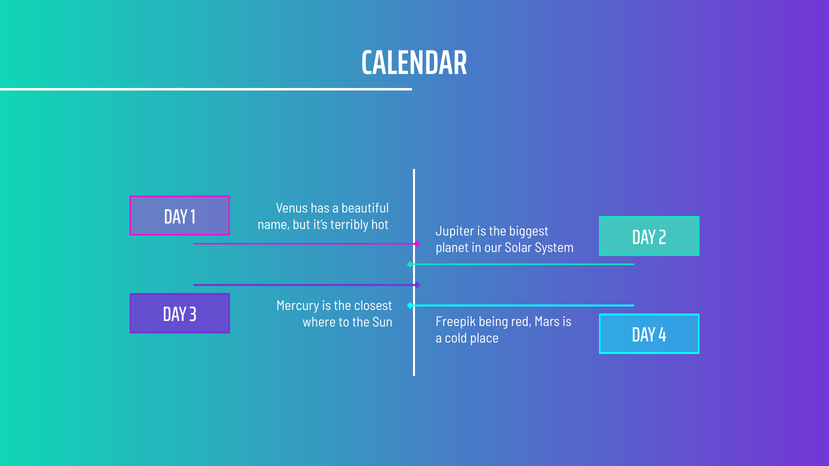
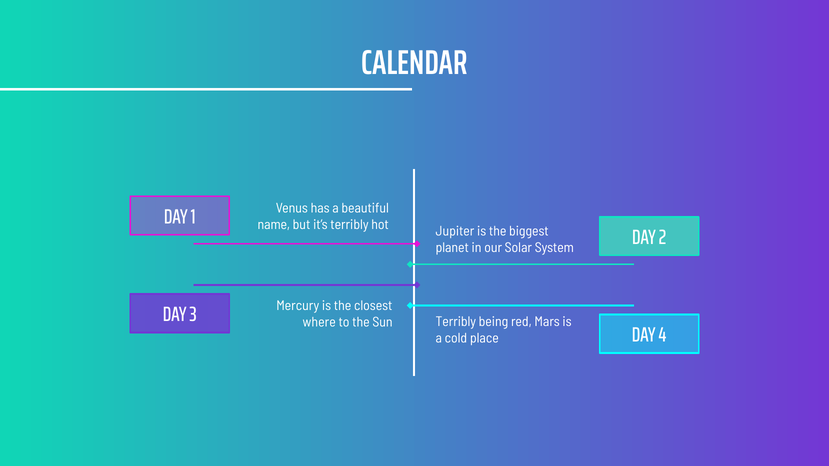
Sun Freepik: Freepik -> Terribly
